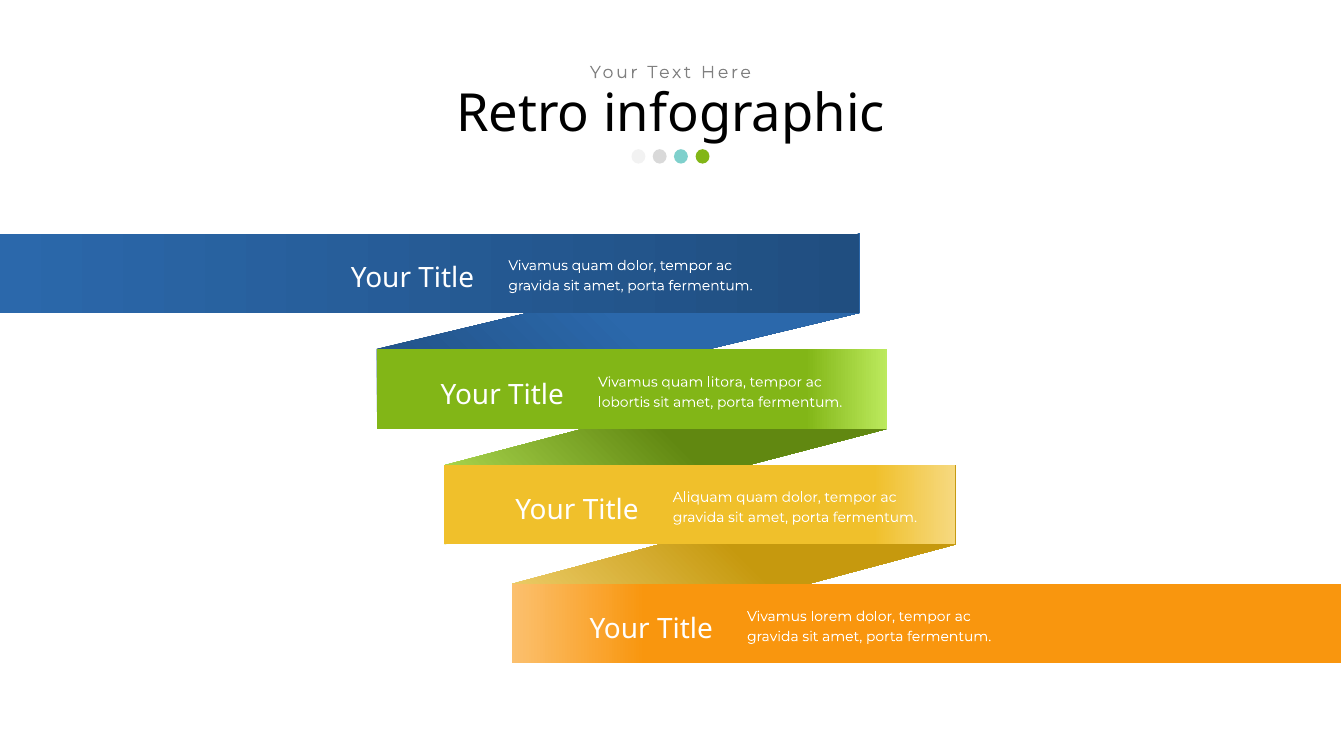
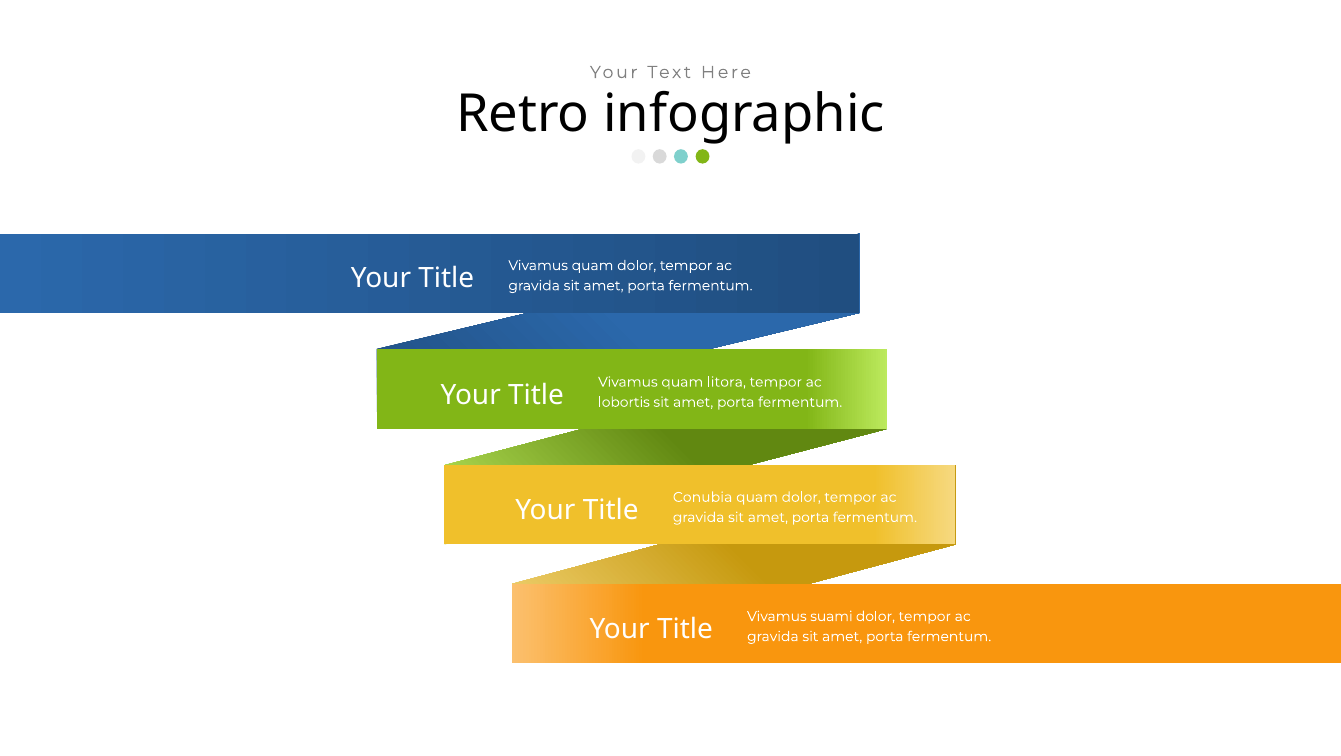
Aliquam: Aliquam -> Conubia
lorem: lorem -> suami
